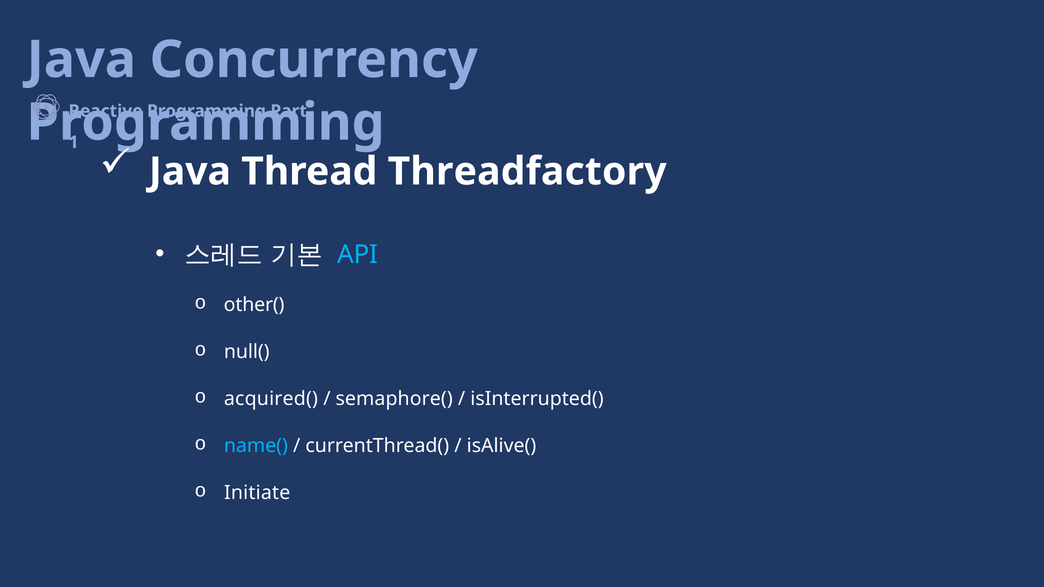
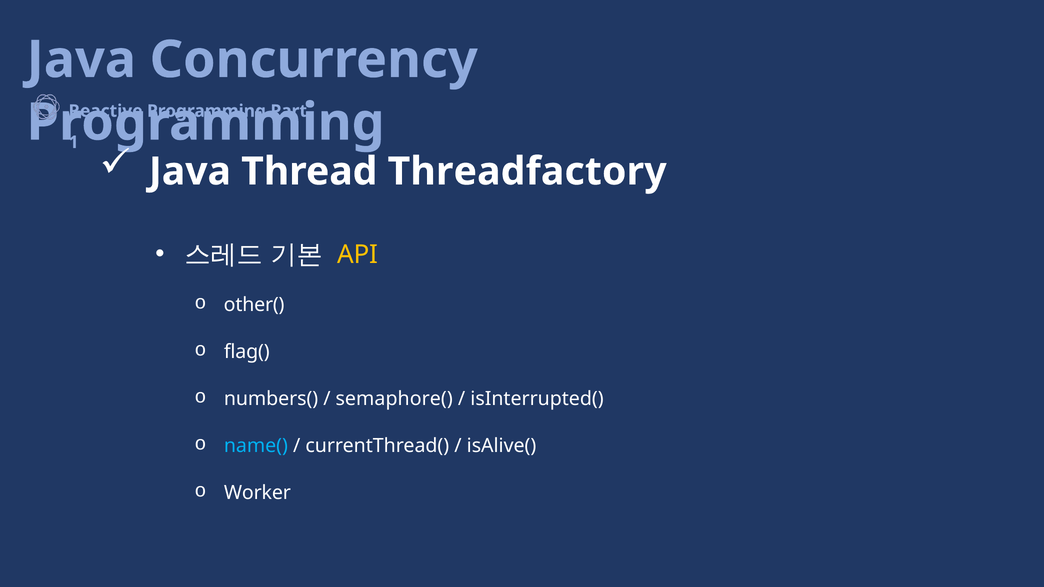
API colour: light blue -> yellow
null(: null( -> flag(
acquired(: acquired( -> numbers(
Initiate: Initiate -> Worker
